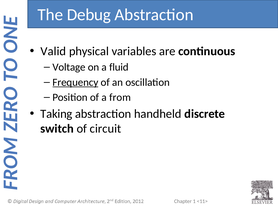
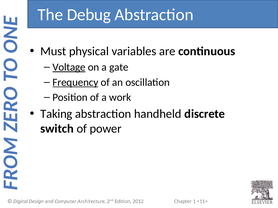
Valid: Valid -> Must
Voltage underline: none -> present
fluid: fluid -> gate
from: from -> work
circuit: circuit -> power
